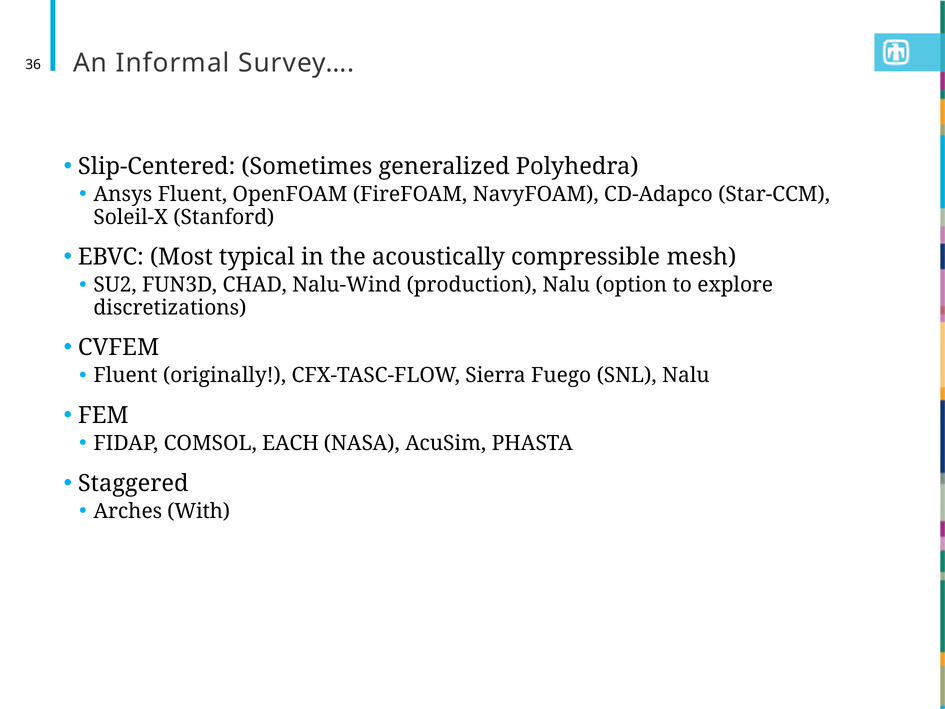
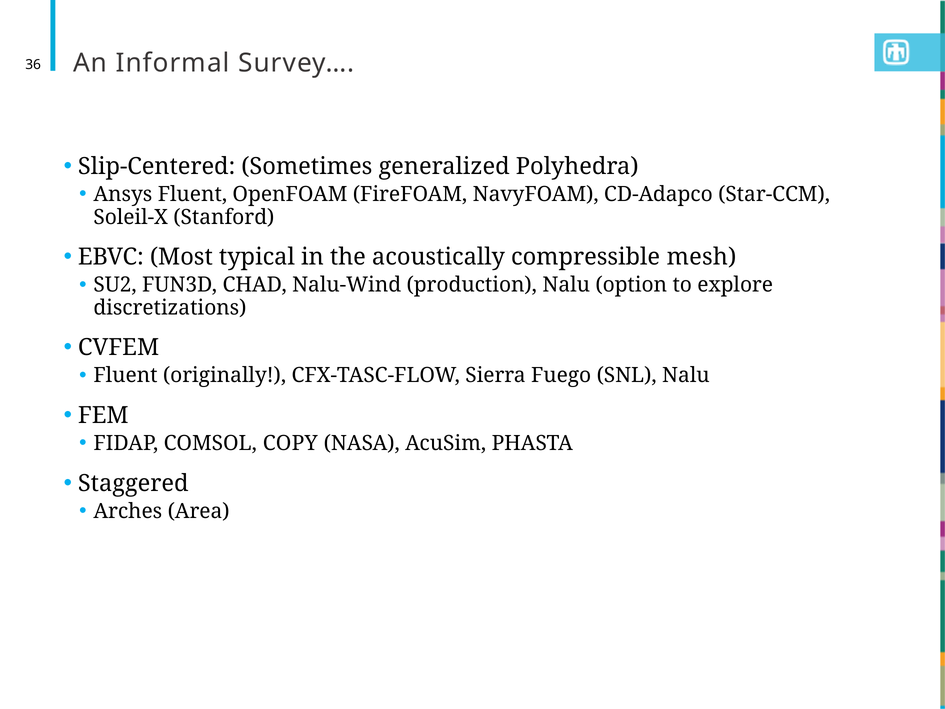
EACH: EACH -> COPY
With: With -> Area
